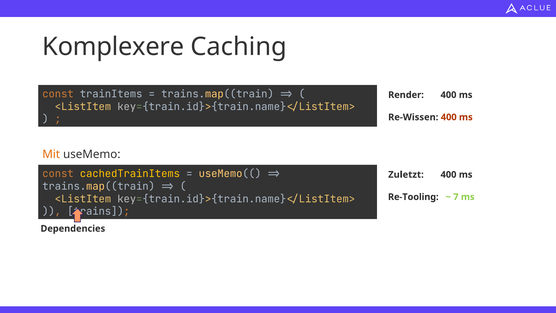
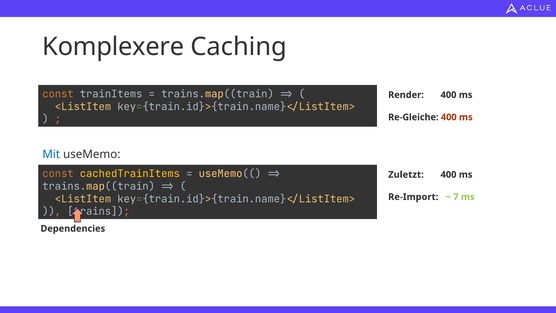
Re-Wissen: Re-Wissen -> Re-Gleiche
Mit colour: orange -> blue
Re-Tooling: Re-Tooling -> Re-Import
